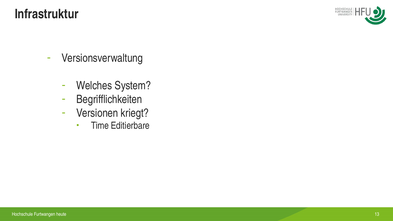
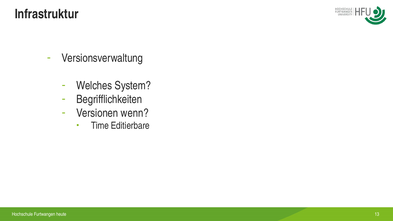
kriegt: kriegt -> wenn
